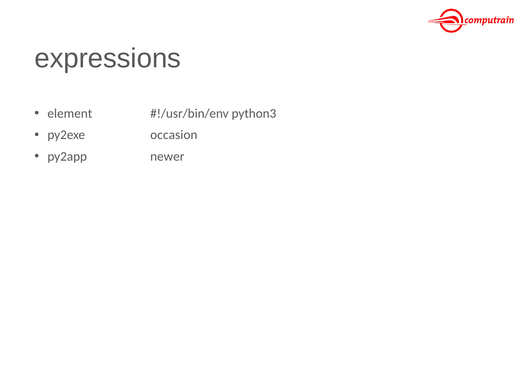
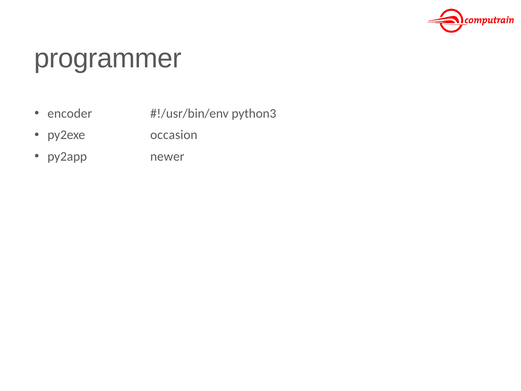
expressions: expressions -> programmer
element: element -> encoder
